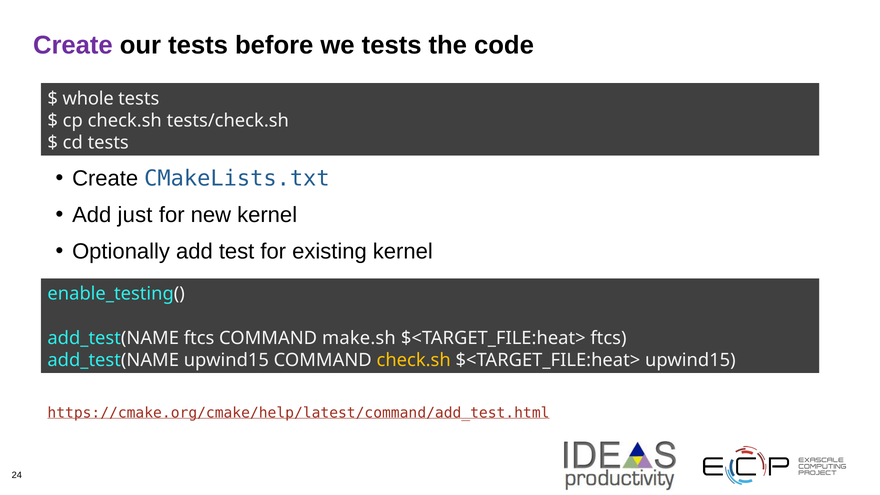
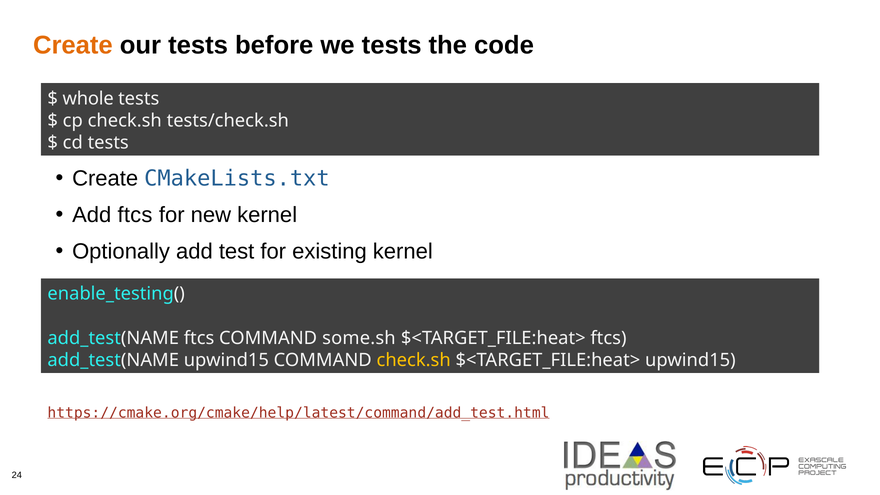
Create at (73, 45) colour: purple -> orange
Add just: just -> ftcs
make.sh: make.sh -> some.sh
